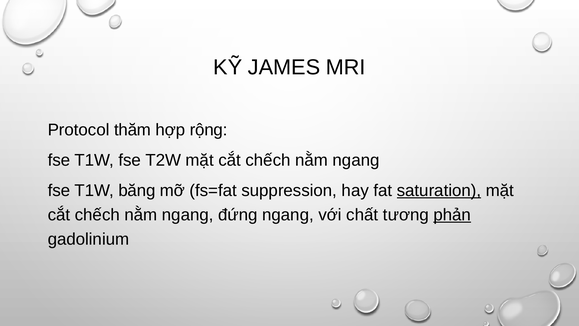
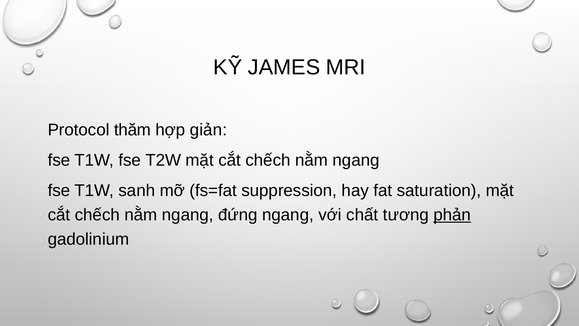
rộng: rộng -> giản
băng: băng -> sanh
saturation underline: present -> none
